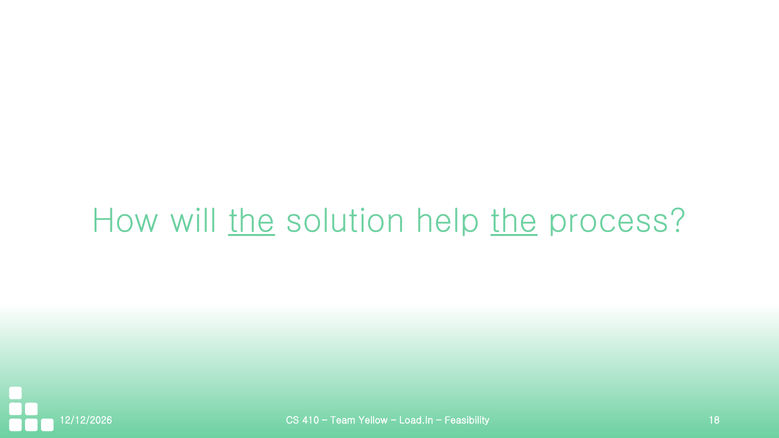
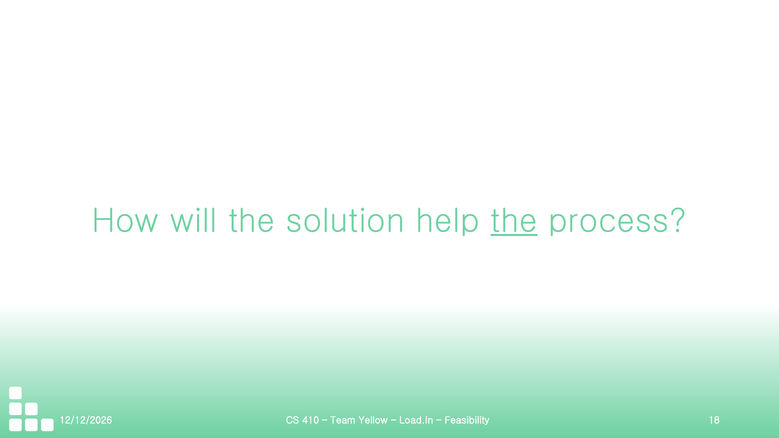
the at (252, 221) underline: present -> none
